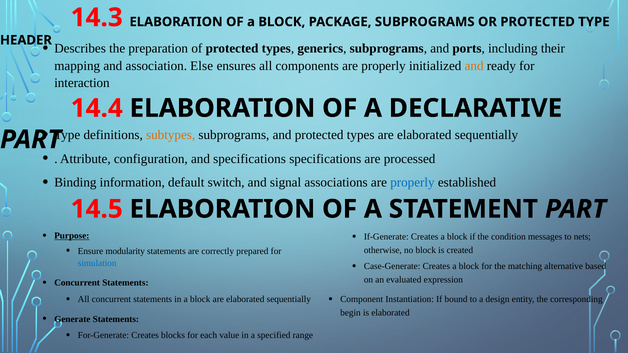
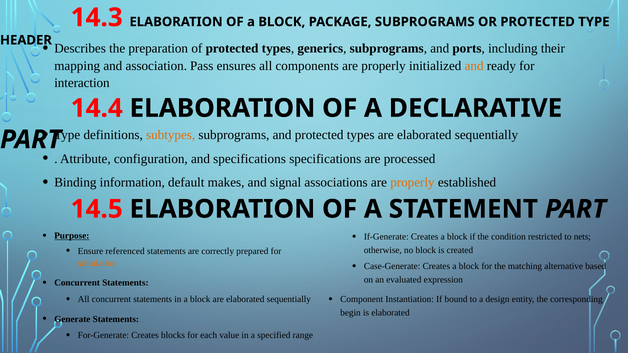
Else: Else -> Pass
switch: switch -> makes
properly at (412, 183) colour: blue -> orange
messages: messages -> restricted
modularity: modularity -> referenced
simulation colour: blue -> orange
